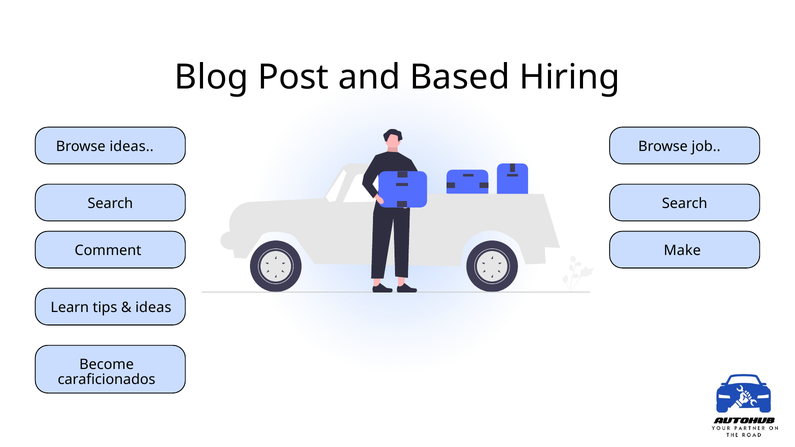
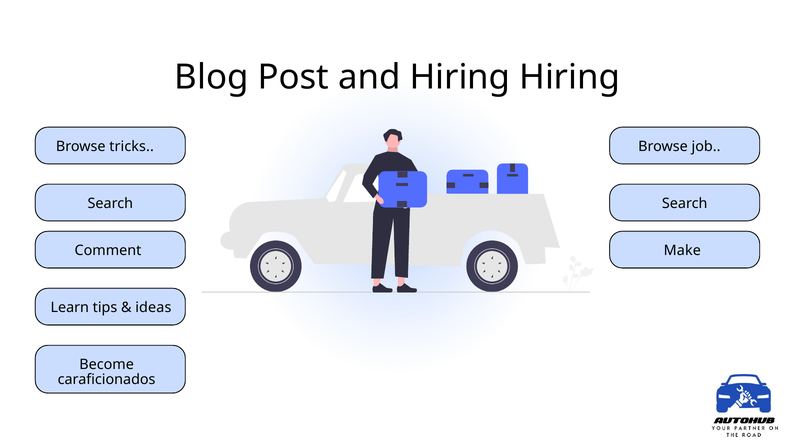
and Based: Based -> Hiring
Browse ideas: ideas -> tricks
